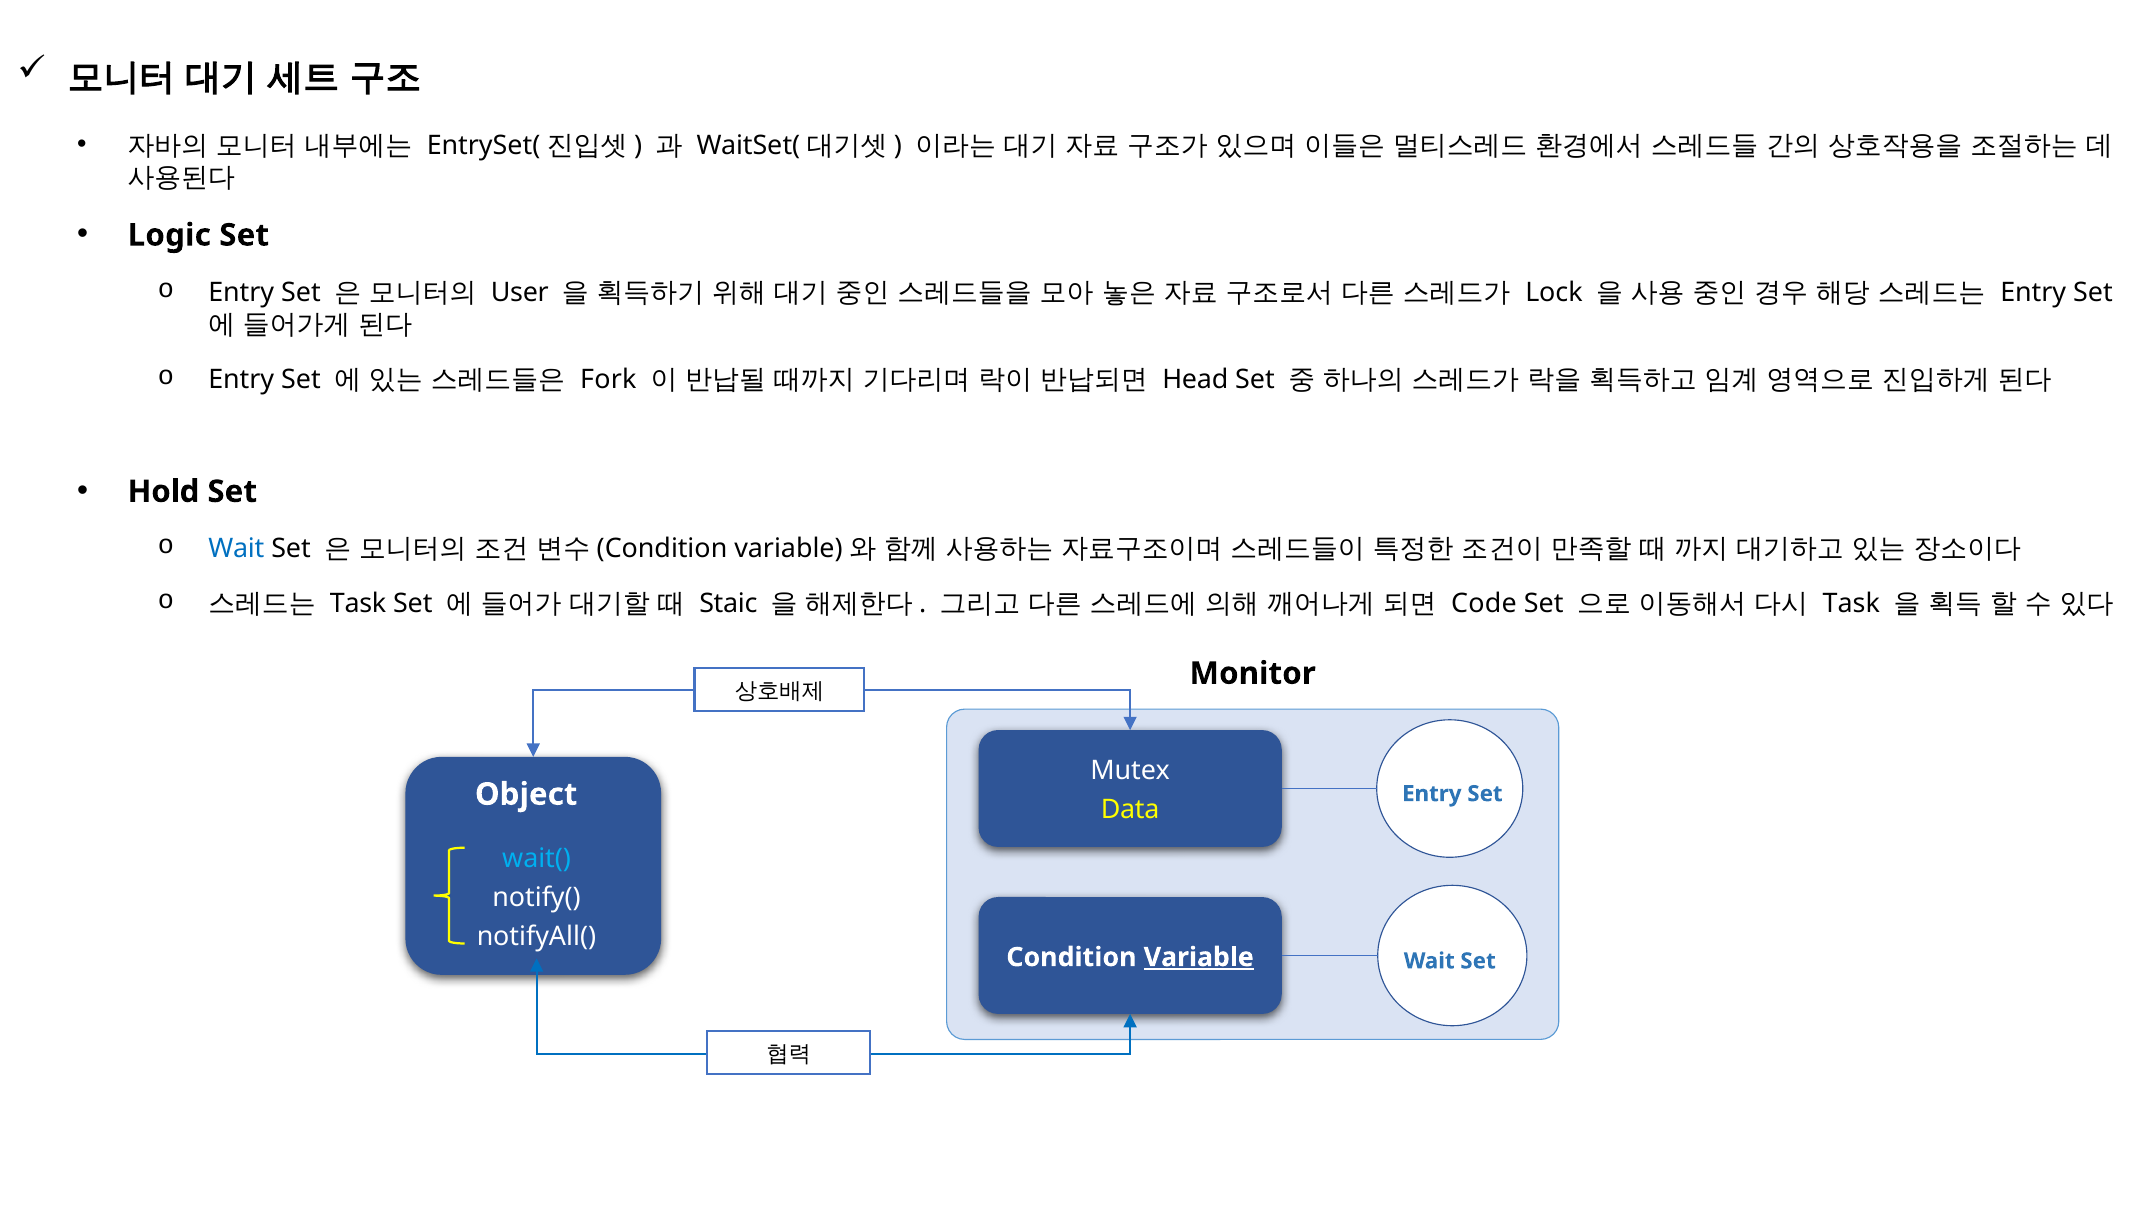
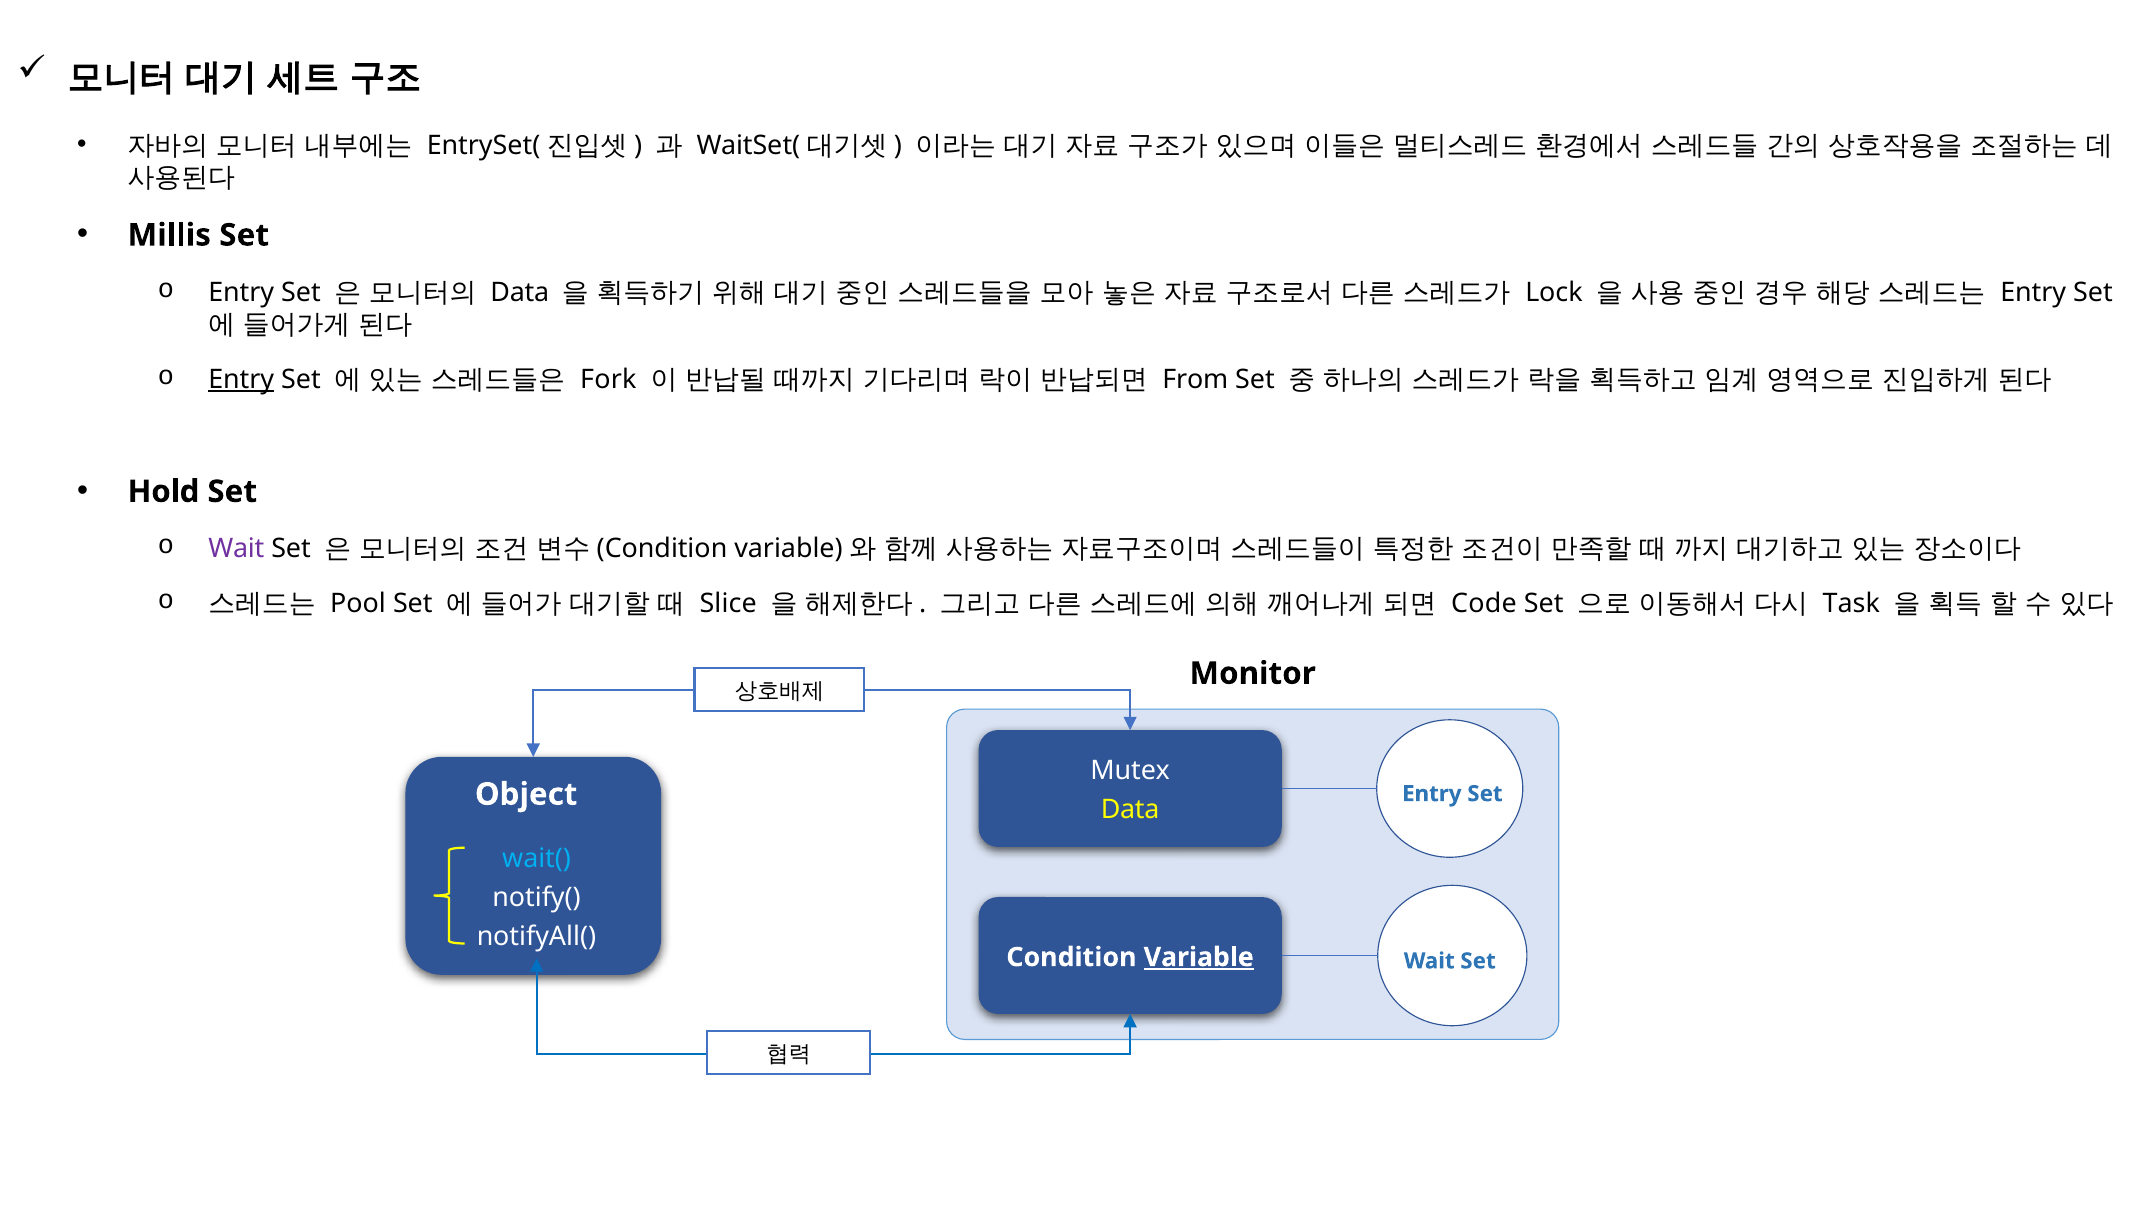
Logic: Logic -> Millis
User at (520, 292): User -> Data
Entry at (241, 379) underline: none -> present
Head: Head -> From
Wait at (236, 549) colour: blue -> purple
Task at (358, 603): Task -> Pool
Staic: Staic -> Slice
